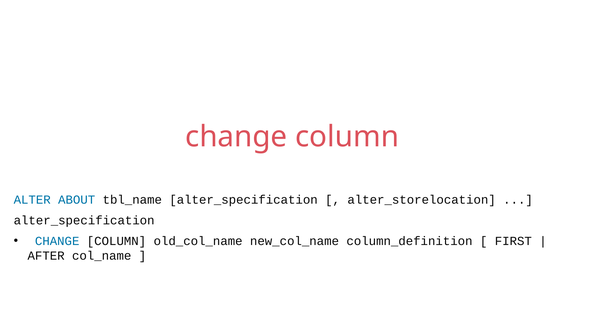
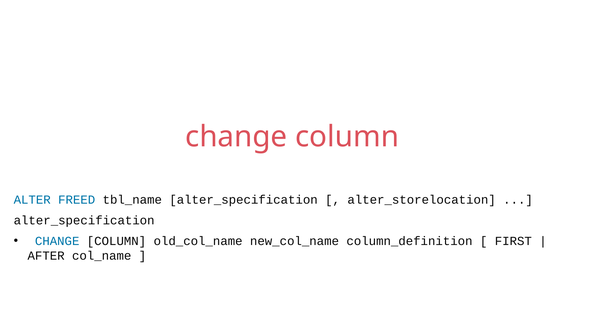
ABOUT: ABOUT -> FREED
